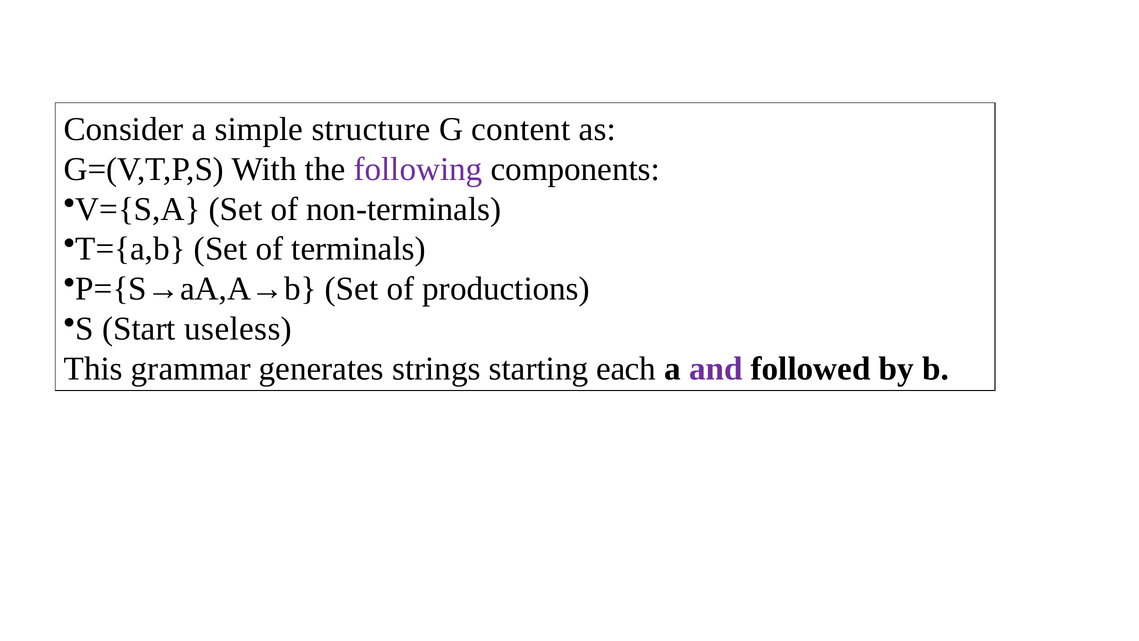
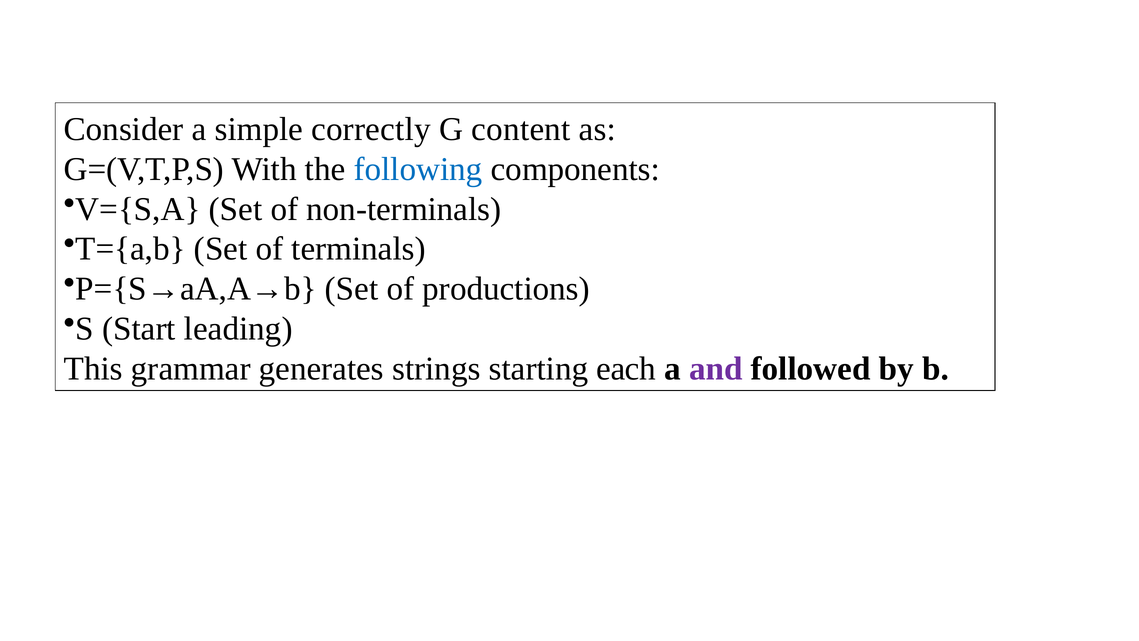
structure: structure -> correctly
following colour: purple -> blue
useless: useless -> leading
